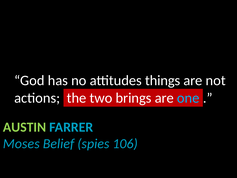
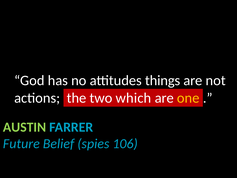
brings: brings -> which
one colour: light blue -> yellow
Moses: Moses -> Future
